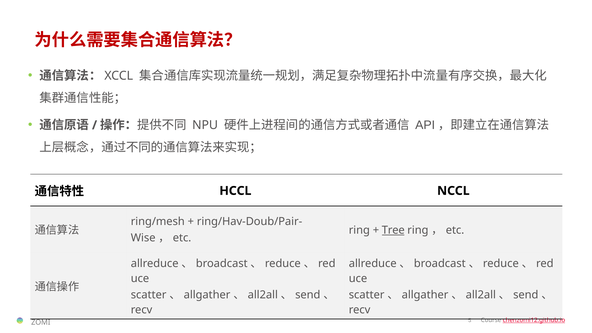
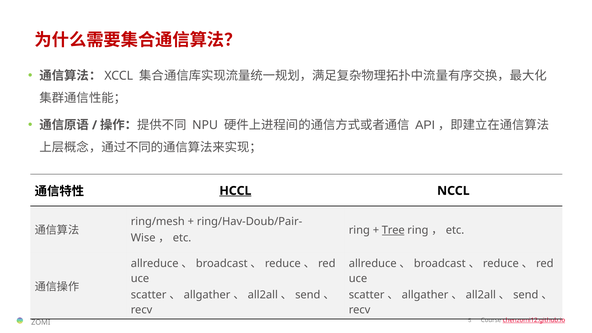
HCCL underline: none -> present
